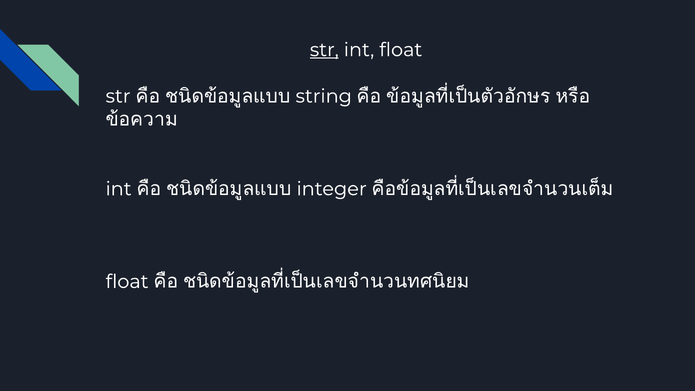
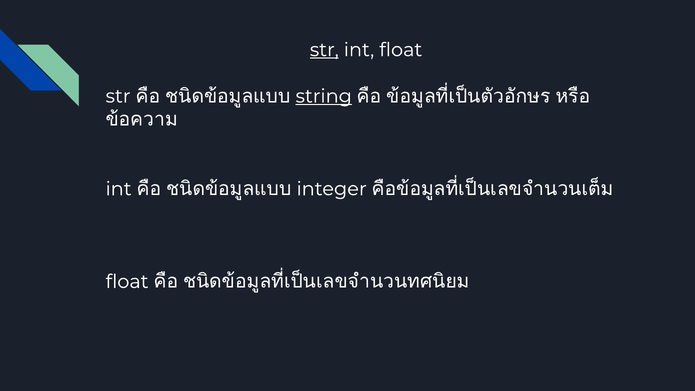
string underline: none -> present
